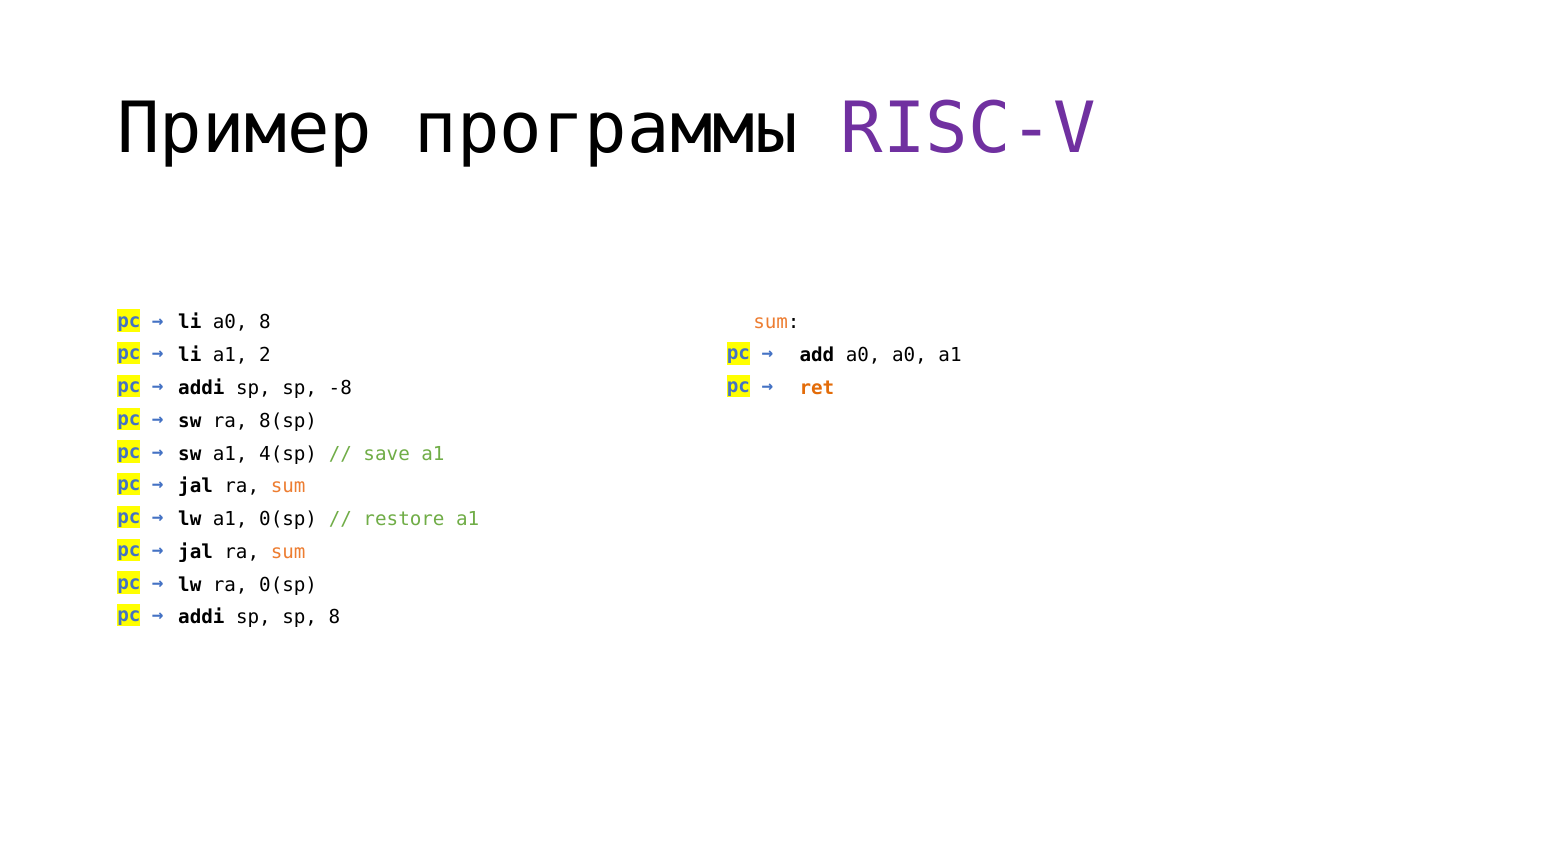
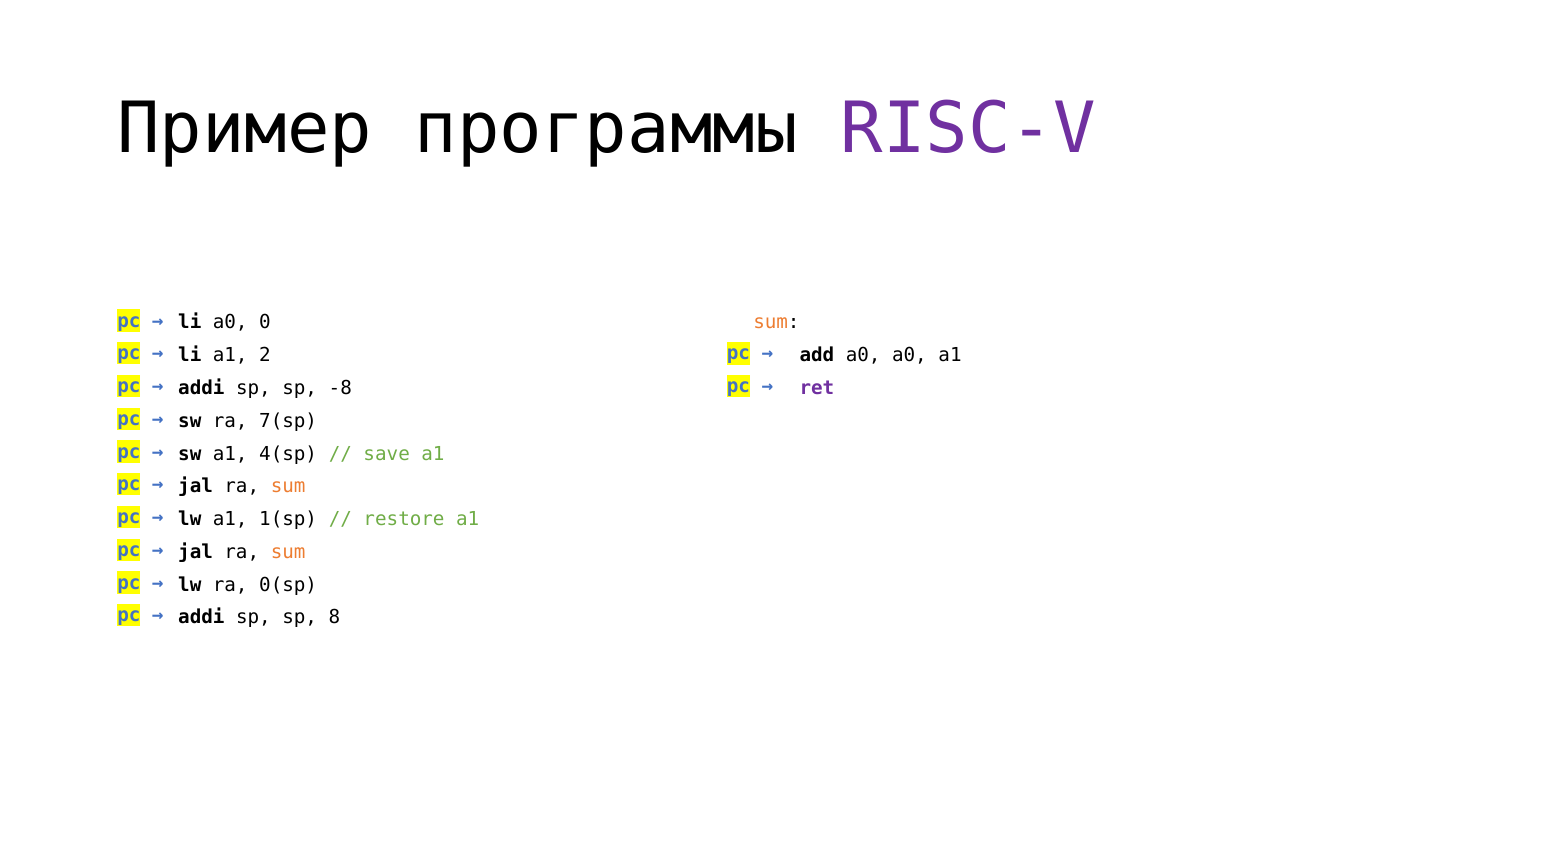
a0 8: 8 -> 0
ret colour: orange -> purple
8(sp: 8(sp -> 7(sp
a1 0(sp: 0(sp -> 1(sp
